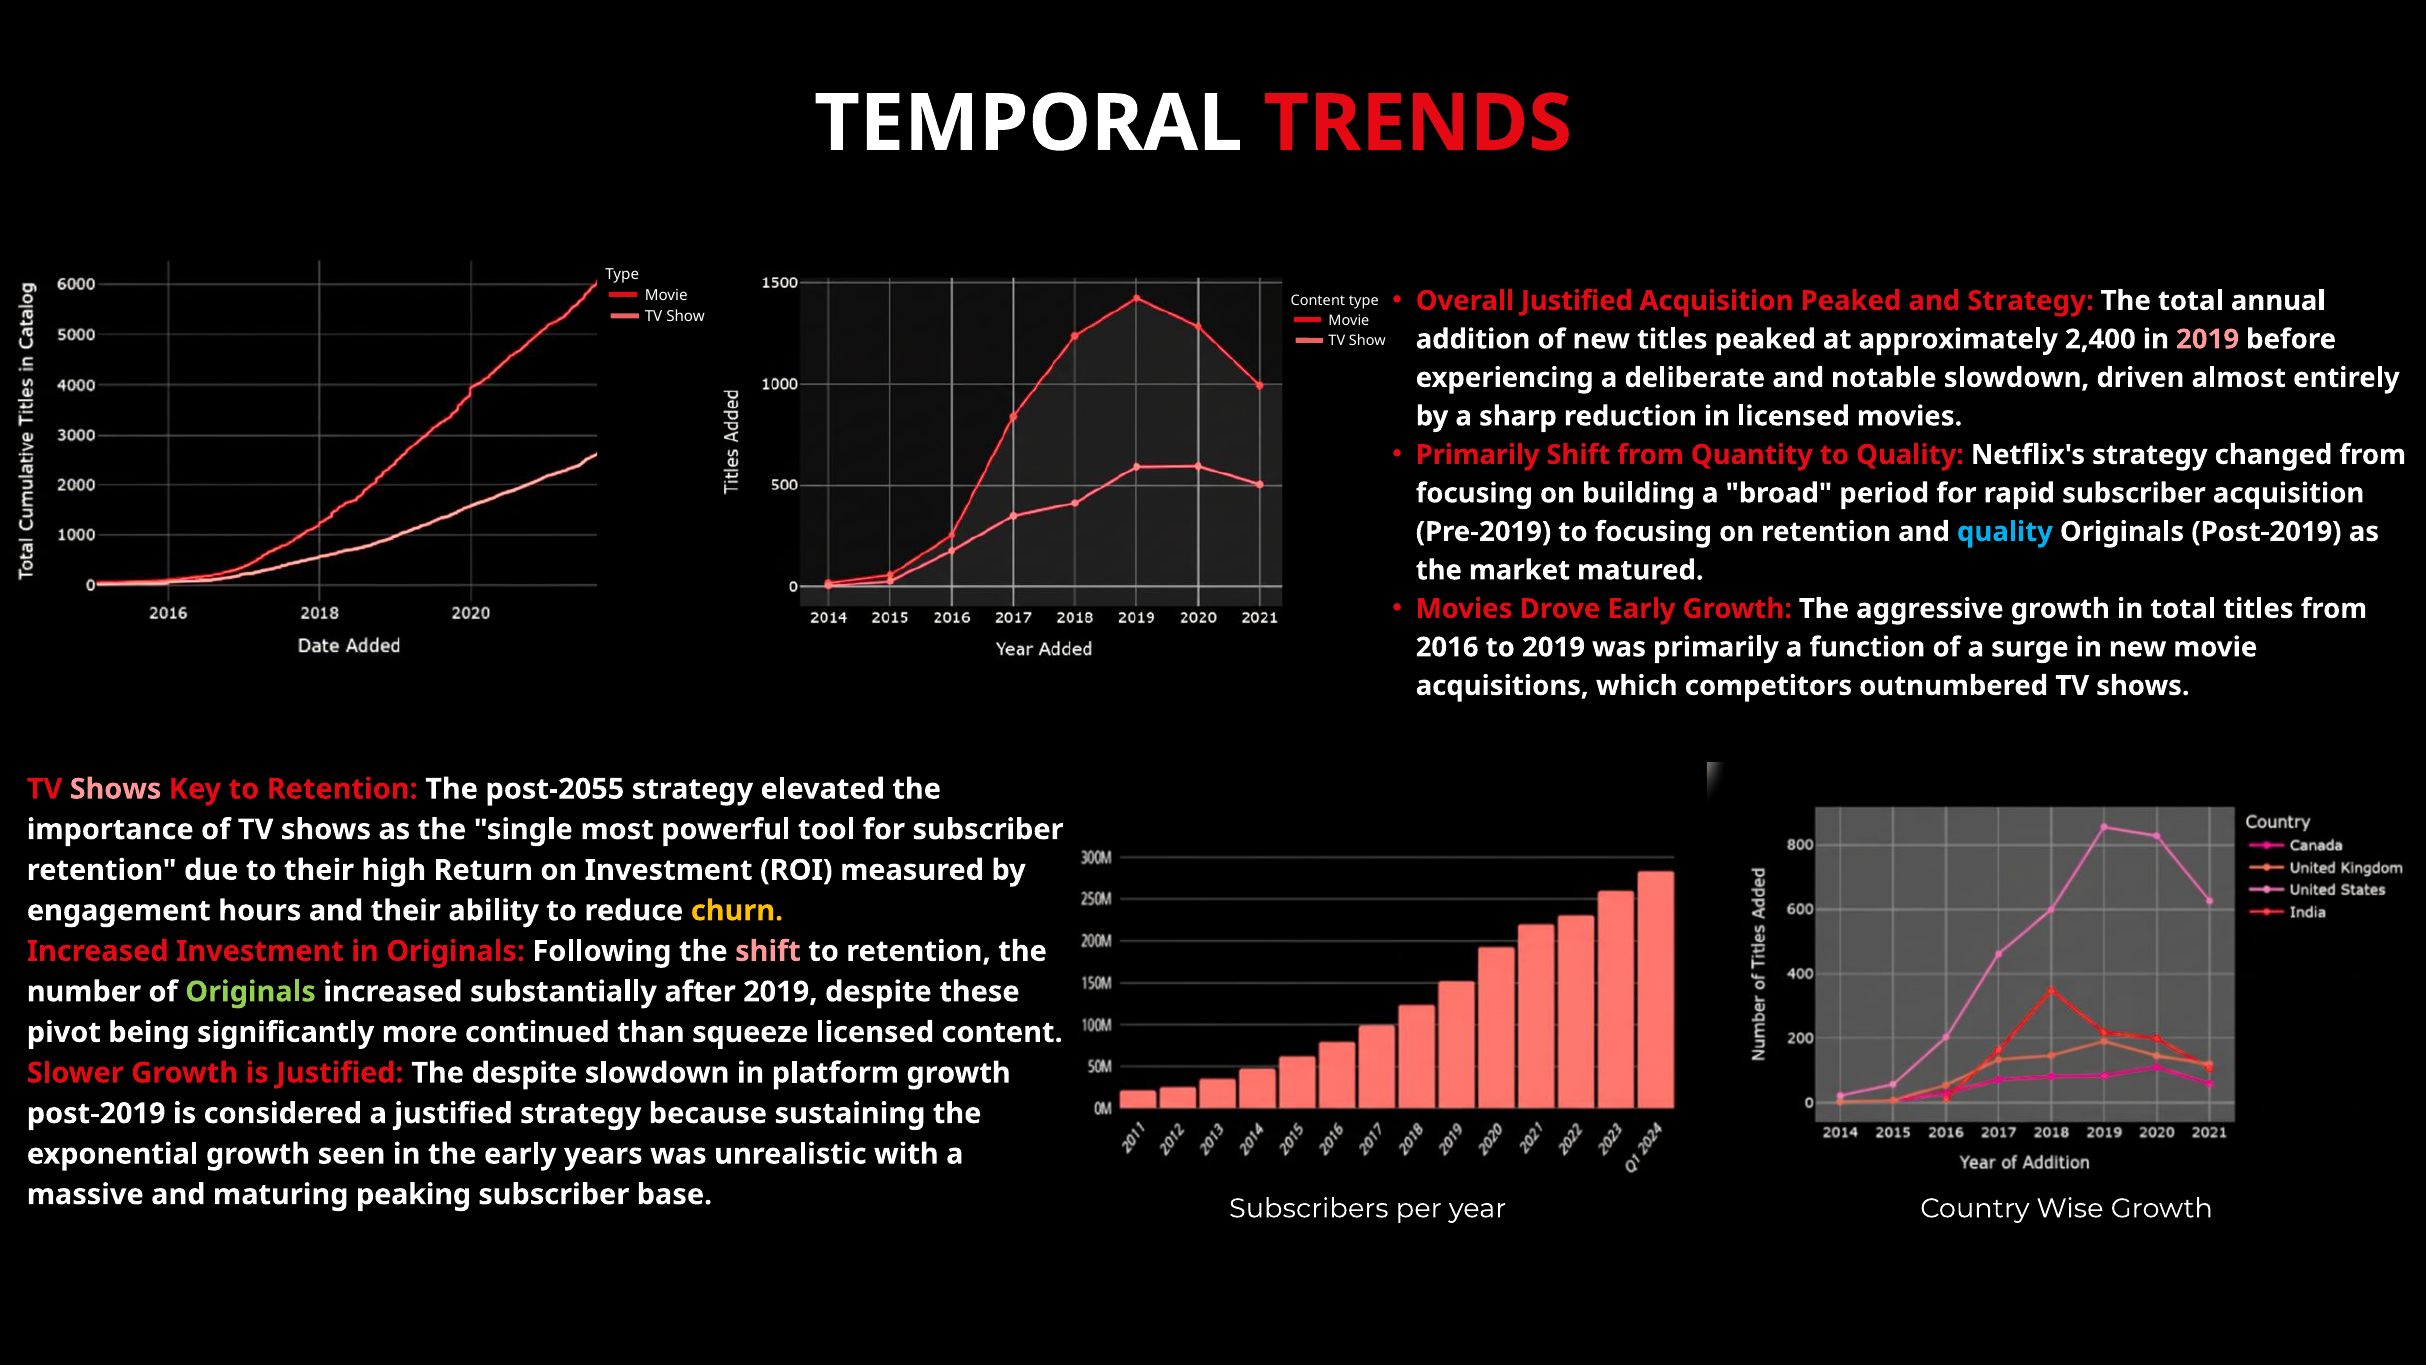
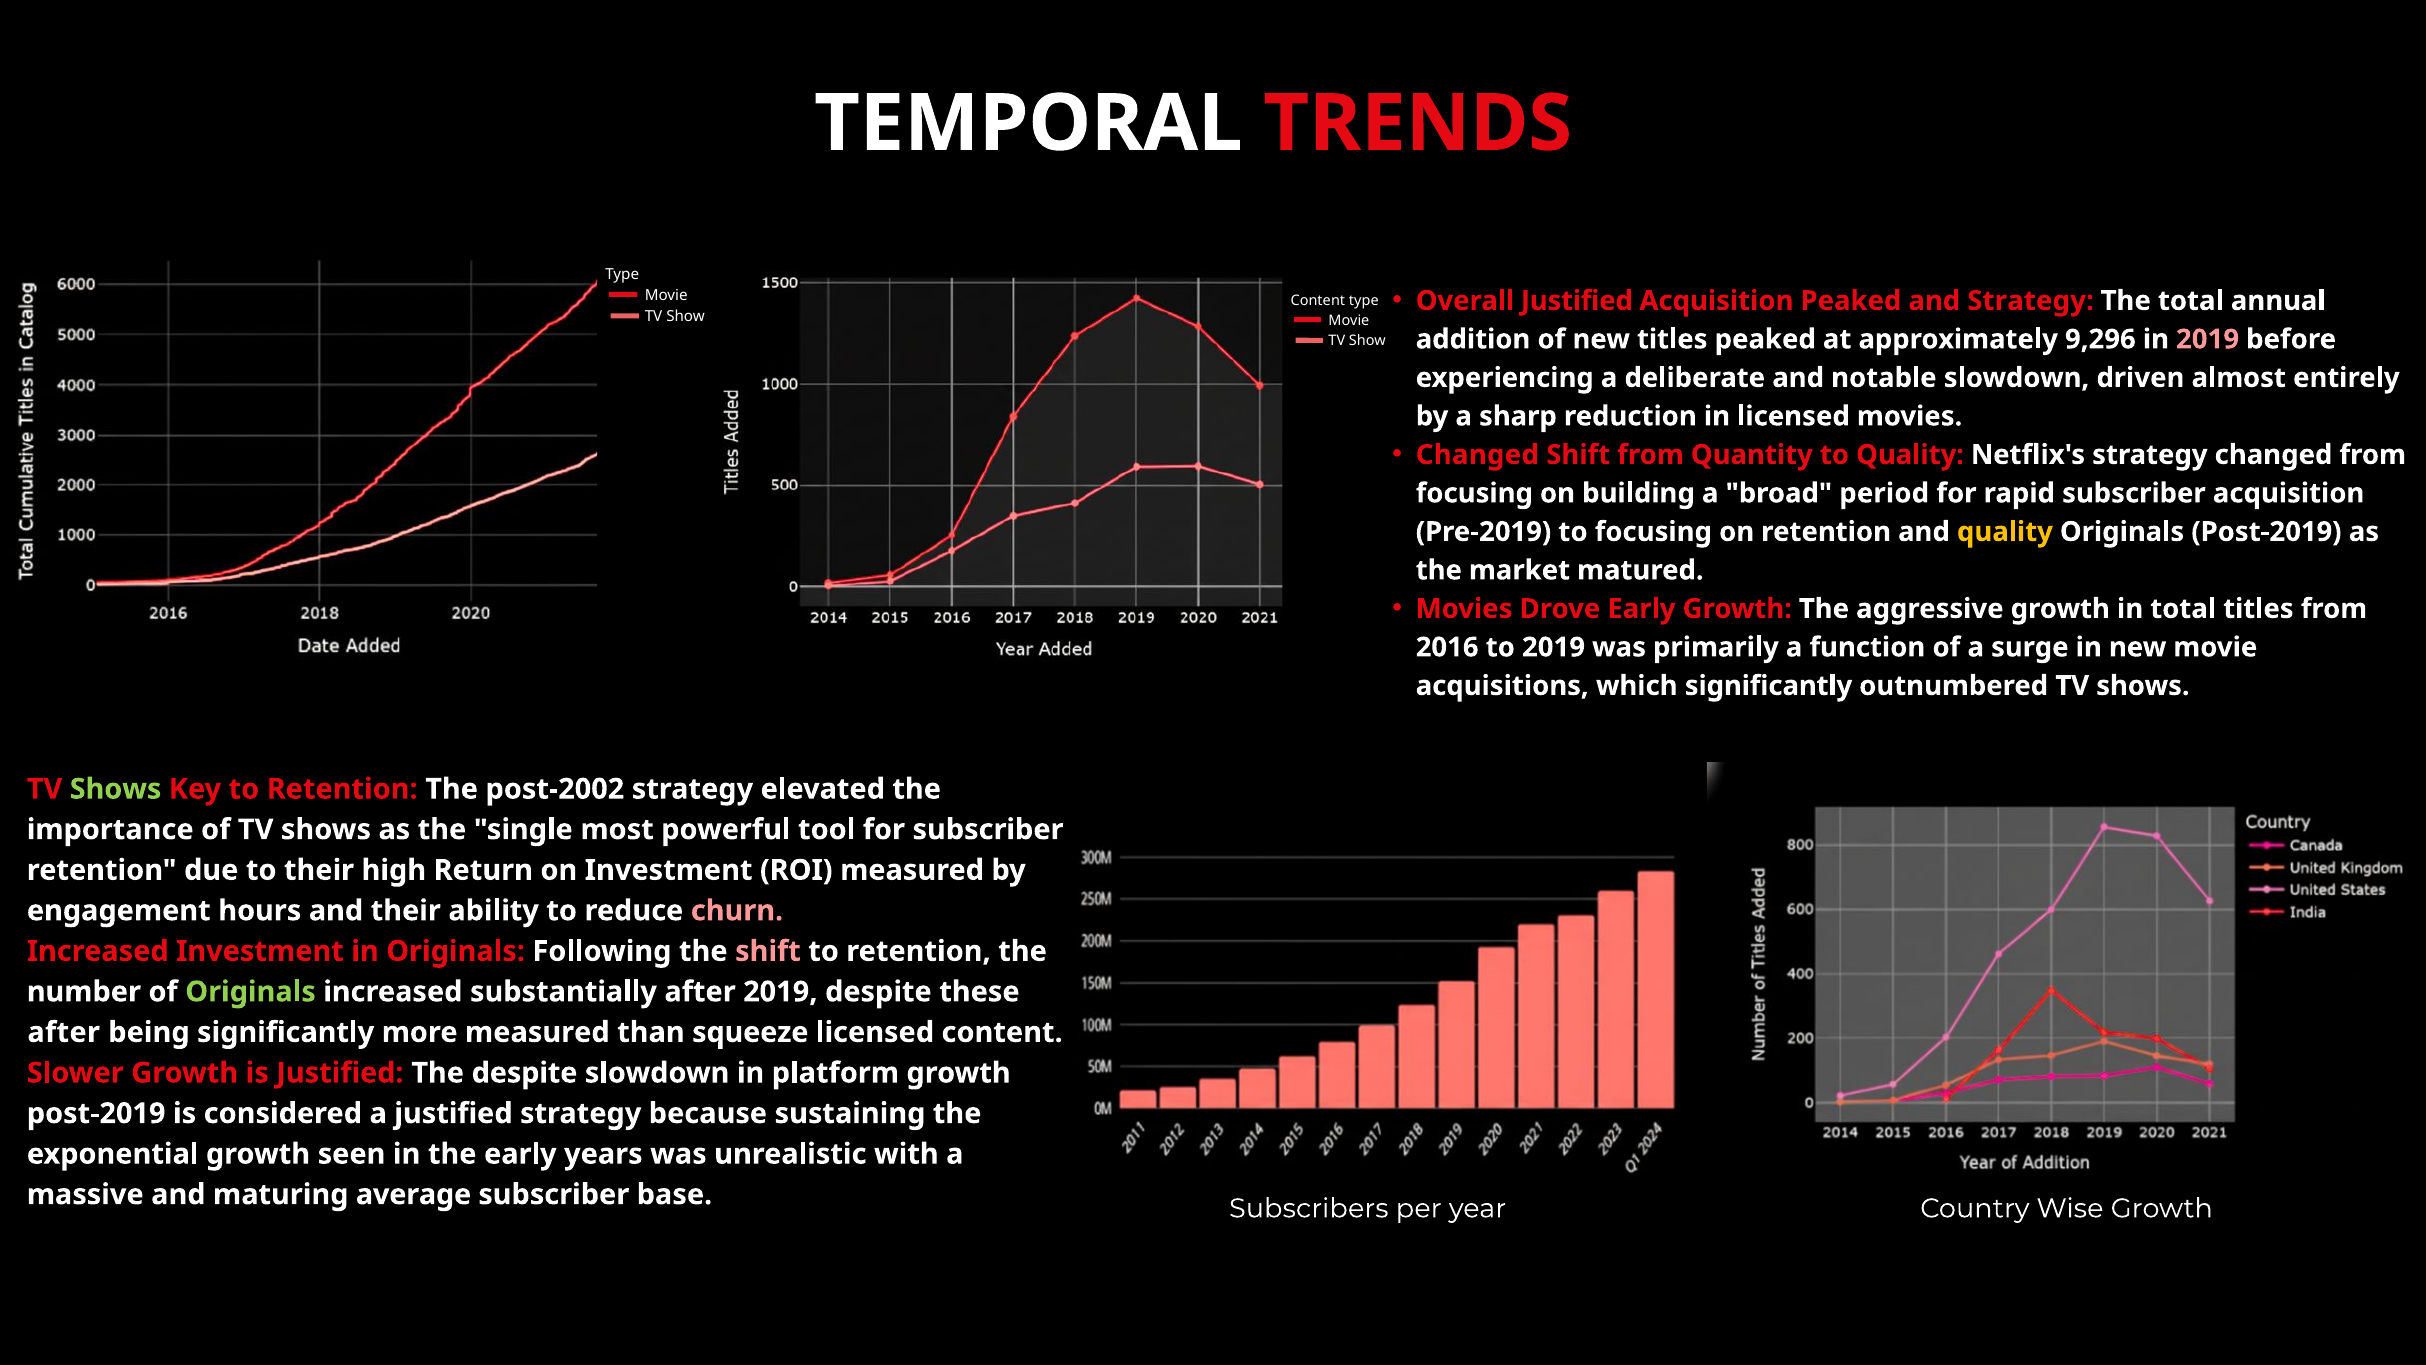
2,400: 2,400 -> 9,296
Primarily at (1478, 455): Primarily -> Changed
quality at (2005, 532) colour: light blue -> yellow
which competitors: competitors -> significantly
Shows at (116, 789) colour: pink -> light green
post-2055: post-2055 -> post-2002
churn colour: yellow -> pink
pivot at (64, 1032): pivot -> after
more continued: continued -> measured
peaking: peaking -> average
